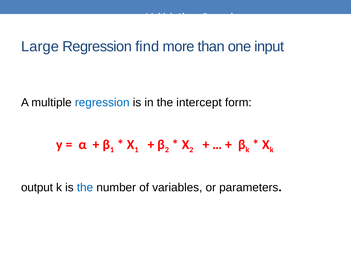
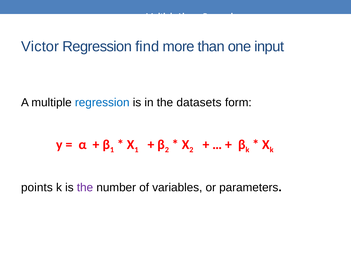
Large: Large -> Victor
intercept: intercept -> datasets
output: output -> points
the at (85, 188) colour: blue -> purple
